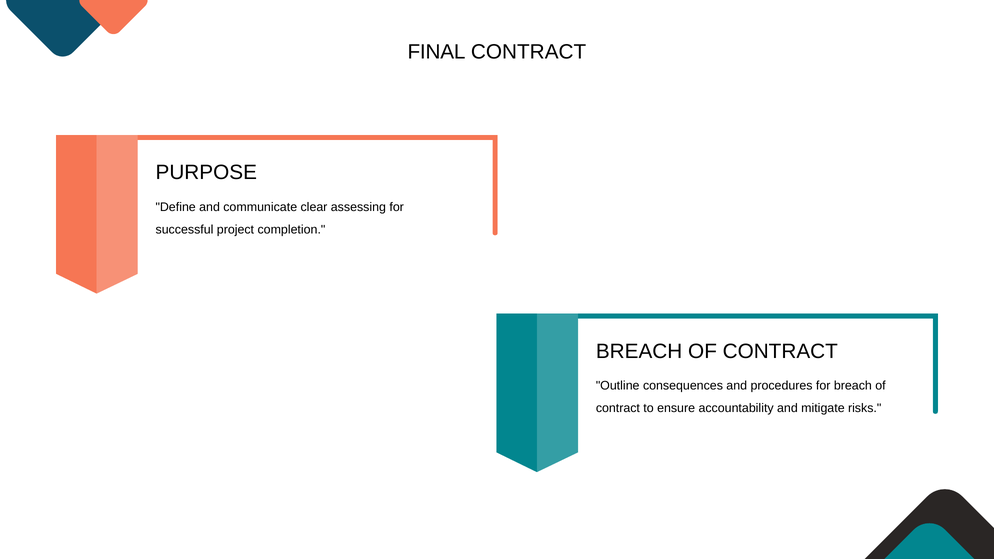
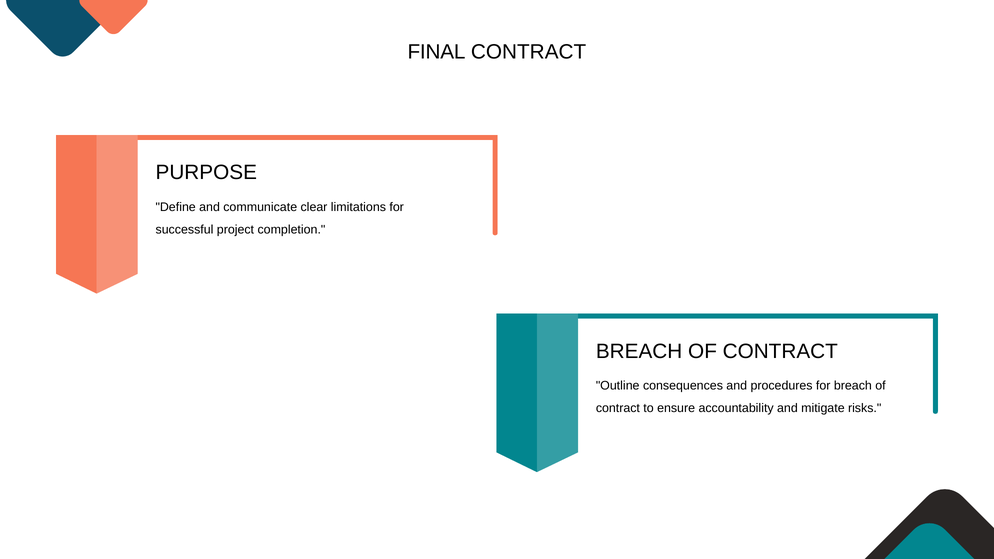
assessing: assessing -> limitations
